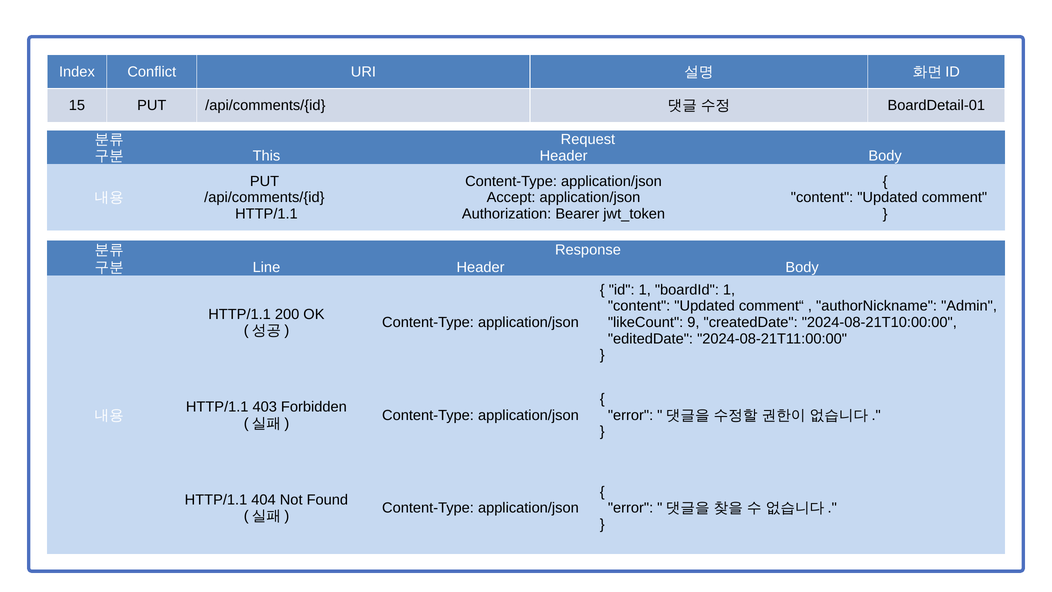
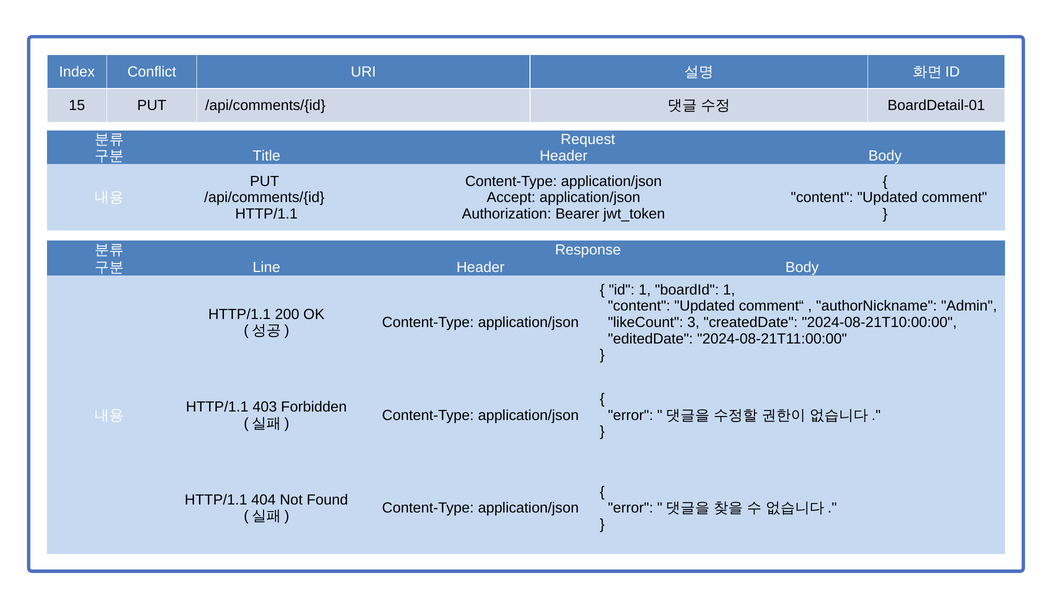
This: This -> Title
9: 9 -> 3
